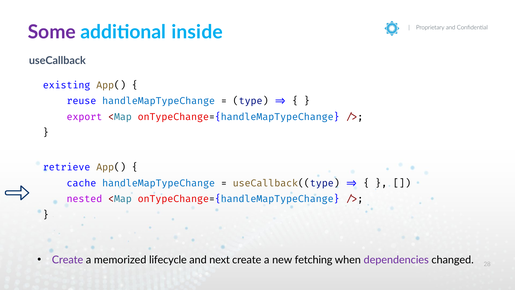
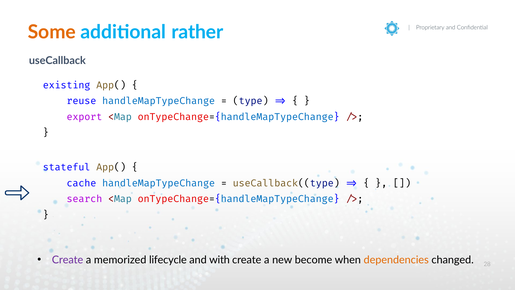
Some colour: purple -> orange
inside: inside -> rather
retrieve: retrieve -> stateful
nested: nested -> search
next: next -> with
fetching: fetching -> become
dependencies colour: purple -> orange
